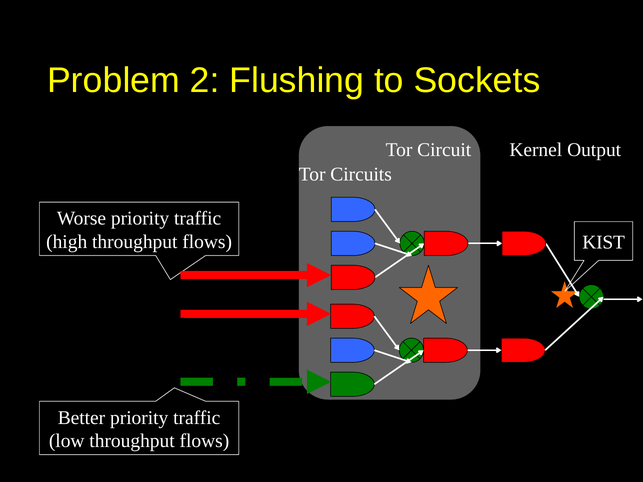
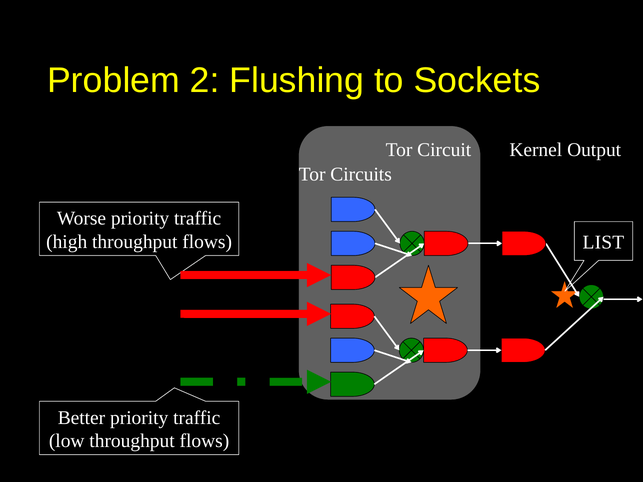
KIST: KIST -> LIST
